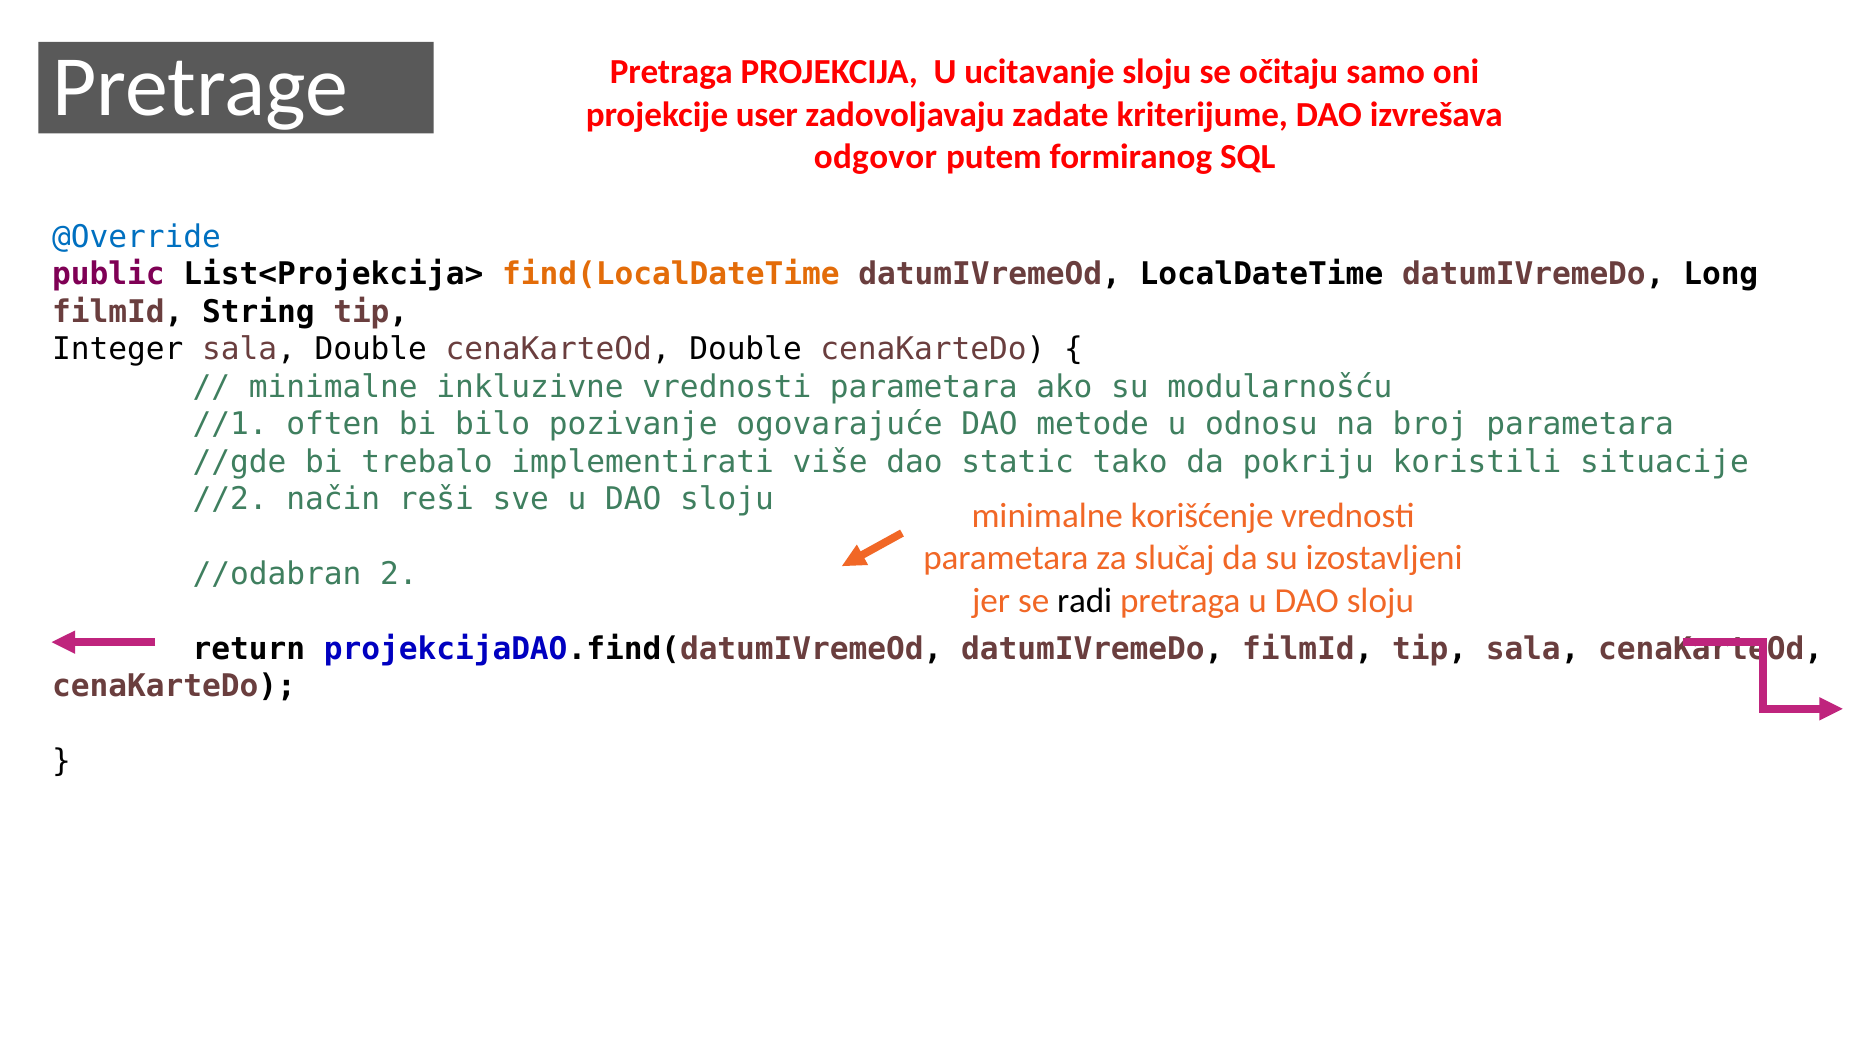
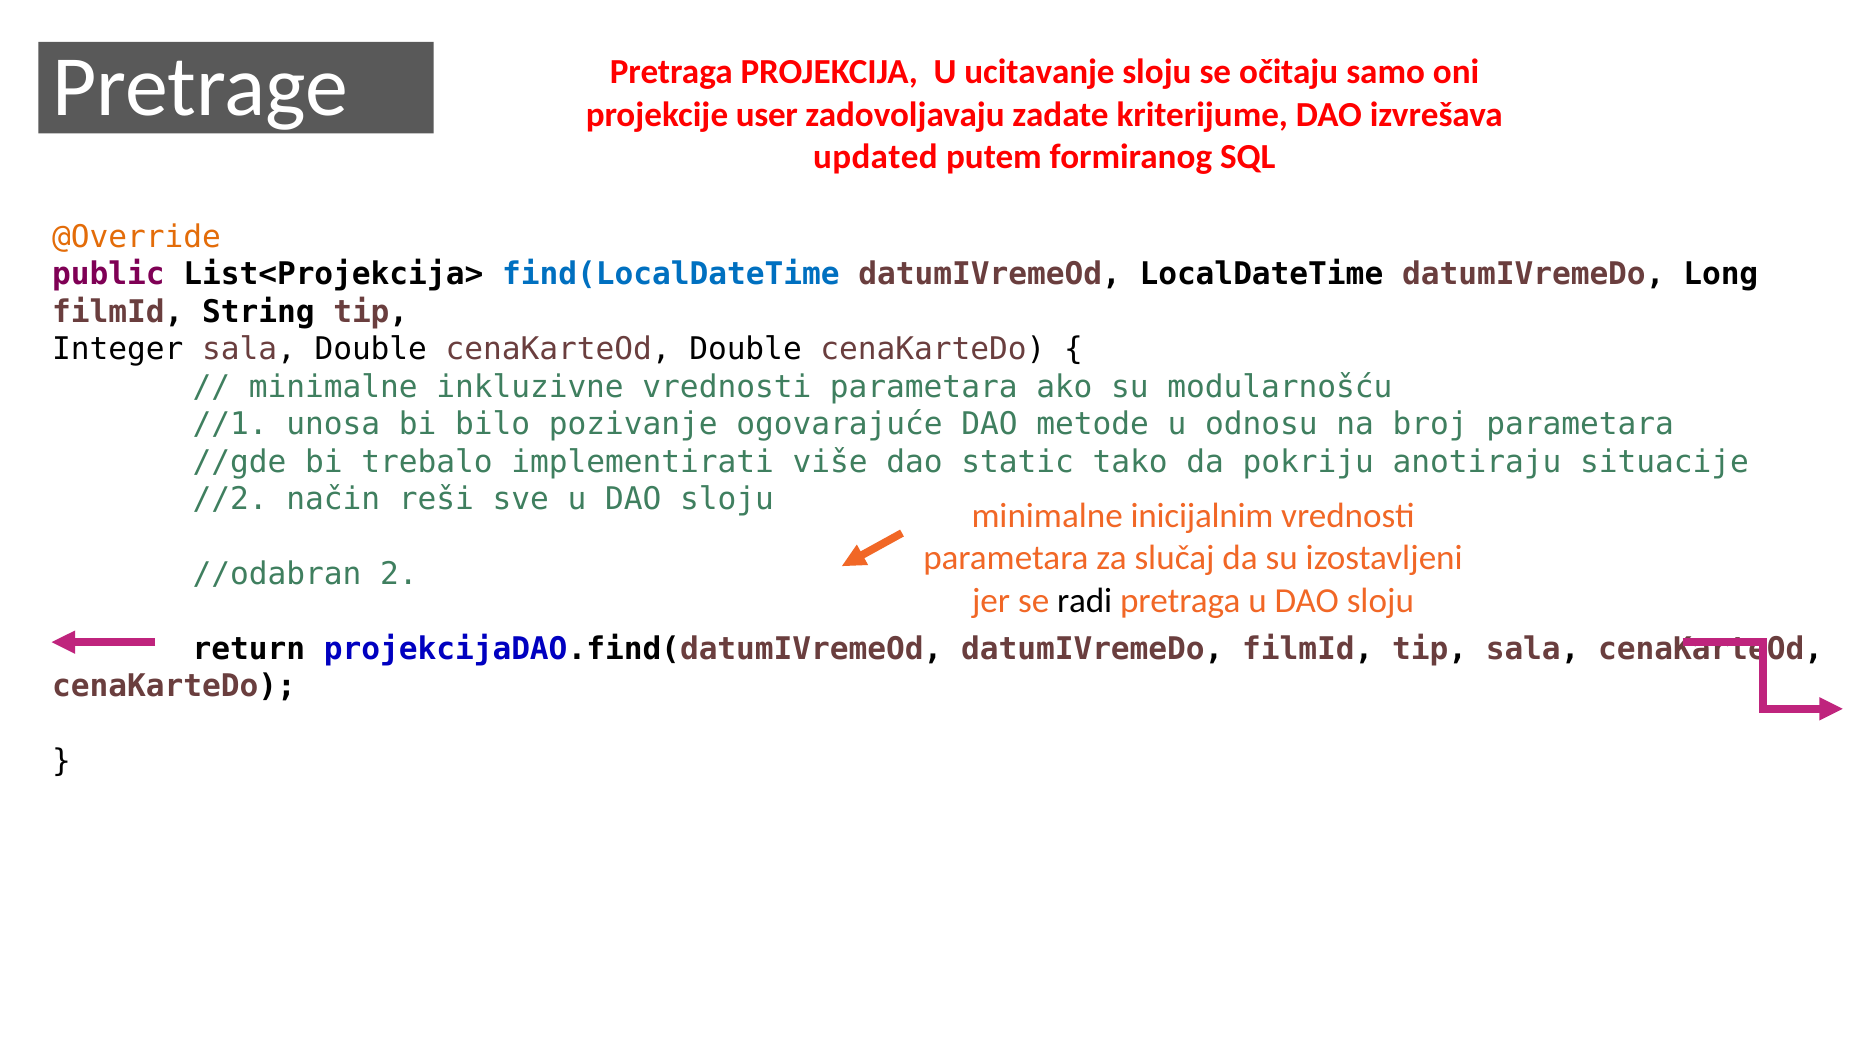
odgovor: odgovor -> updated
@Override colour: blue -> orange
find(LocalDateTime colour: orange -> blue
often: often -> unosa
koristili: koristili -> anotiraju
korišćenje: korišćenje -> inicijalnim
